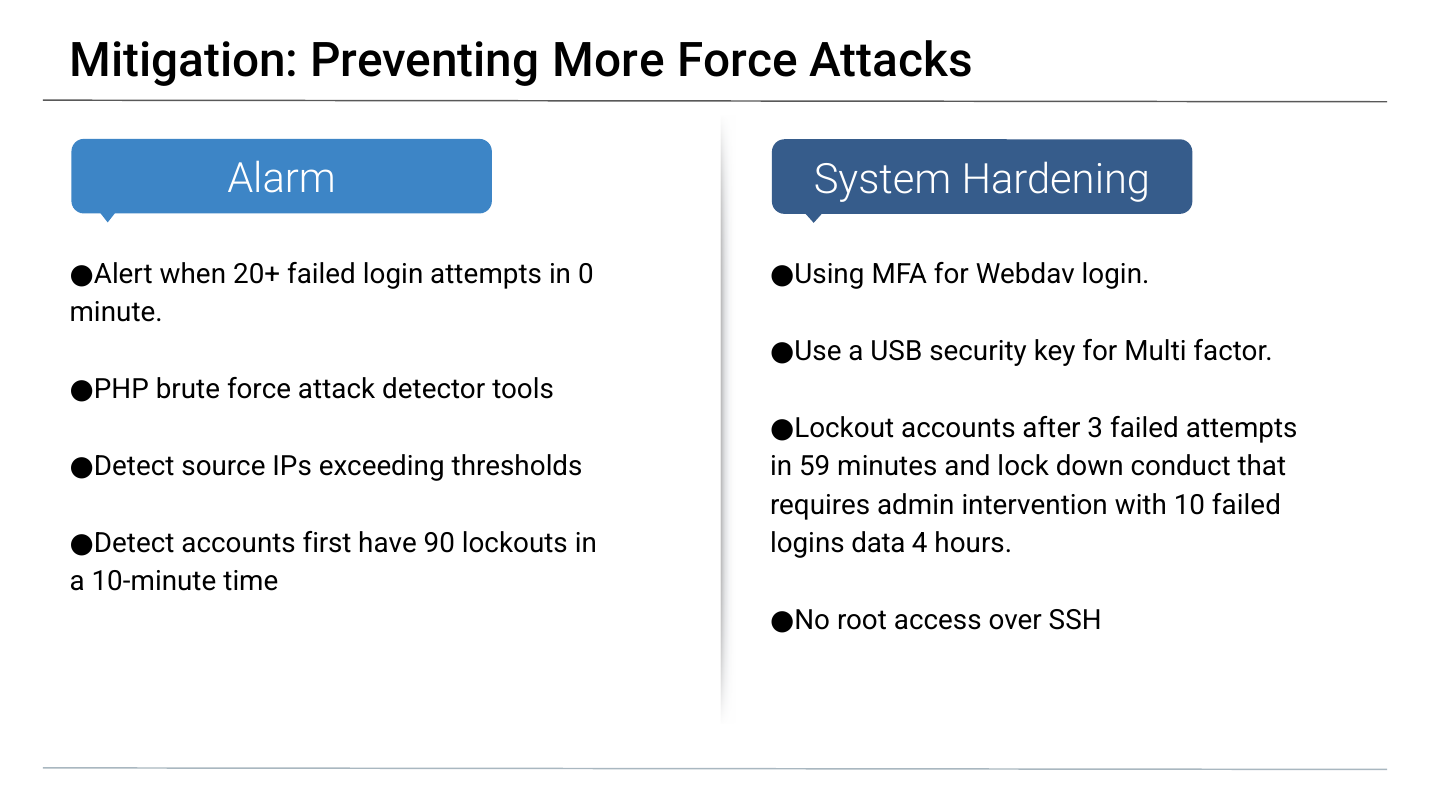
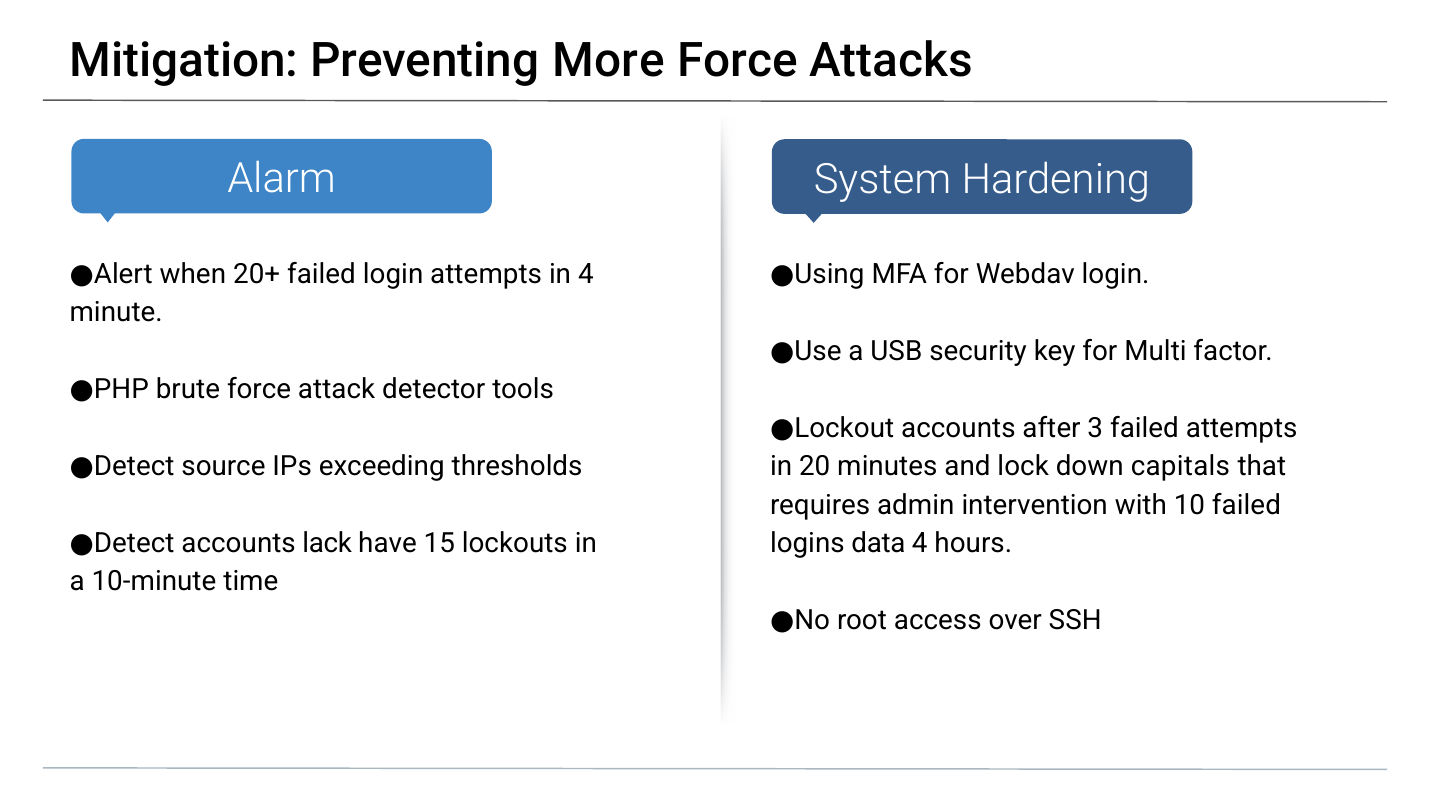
in 0: 0 -> 4
59: 59 -> 20
conduct: conduct -> capitals
first: first -> lack
90: 90 -> 15
